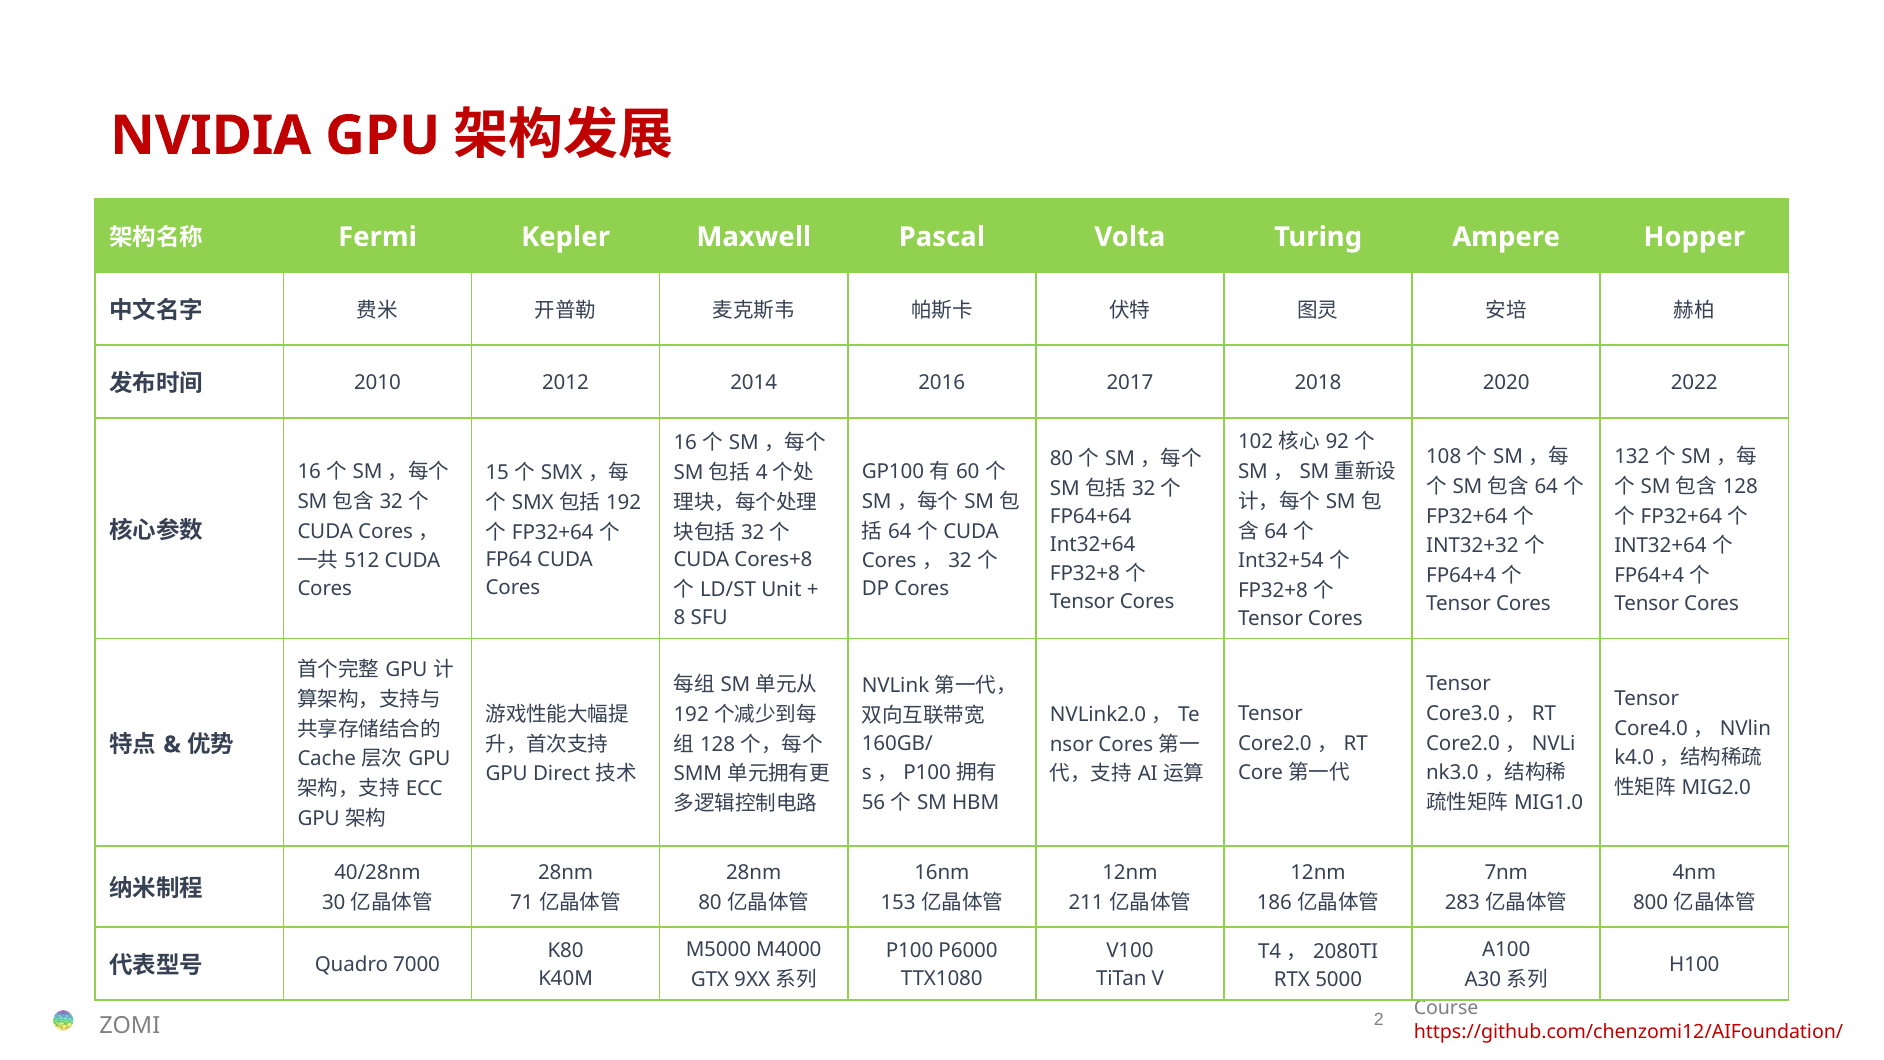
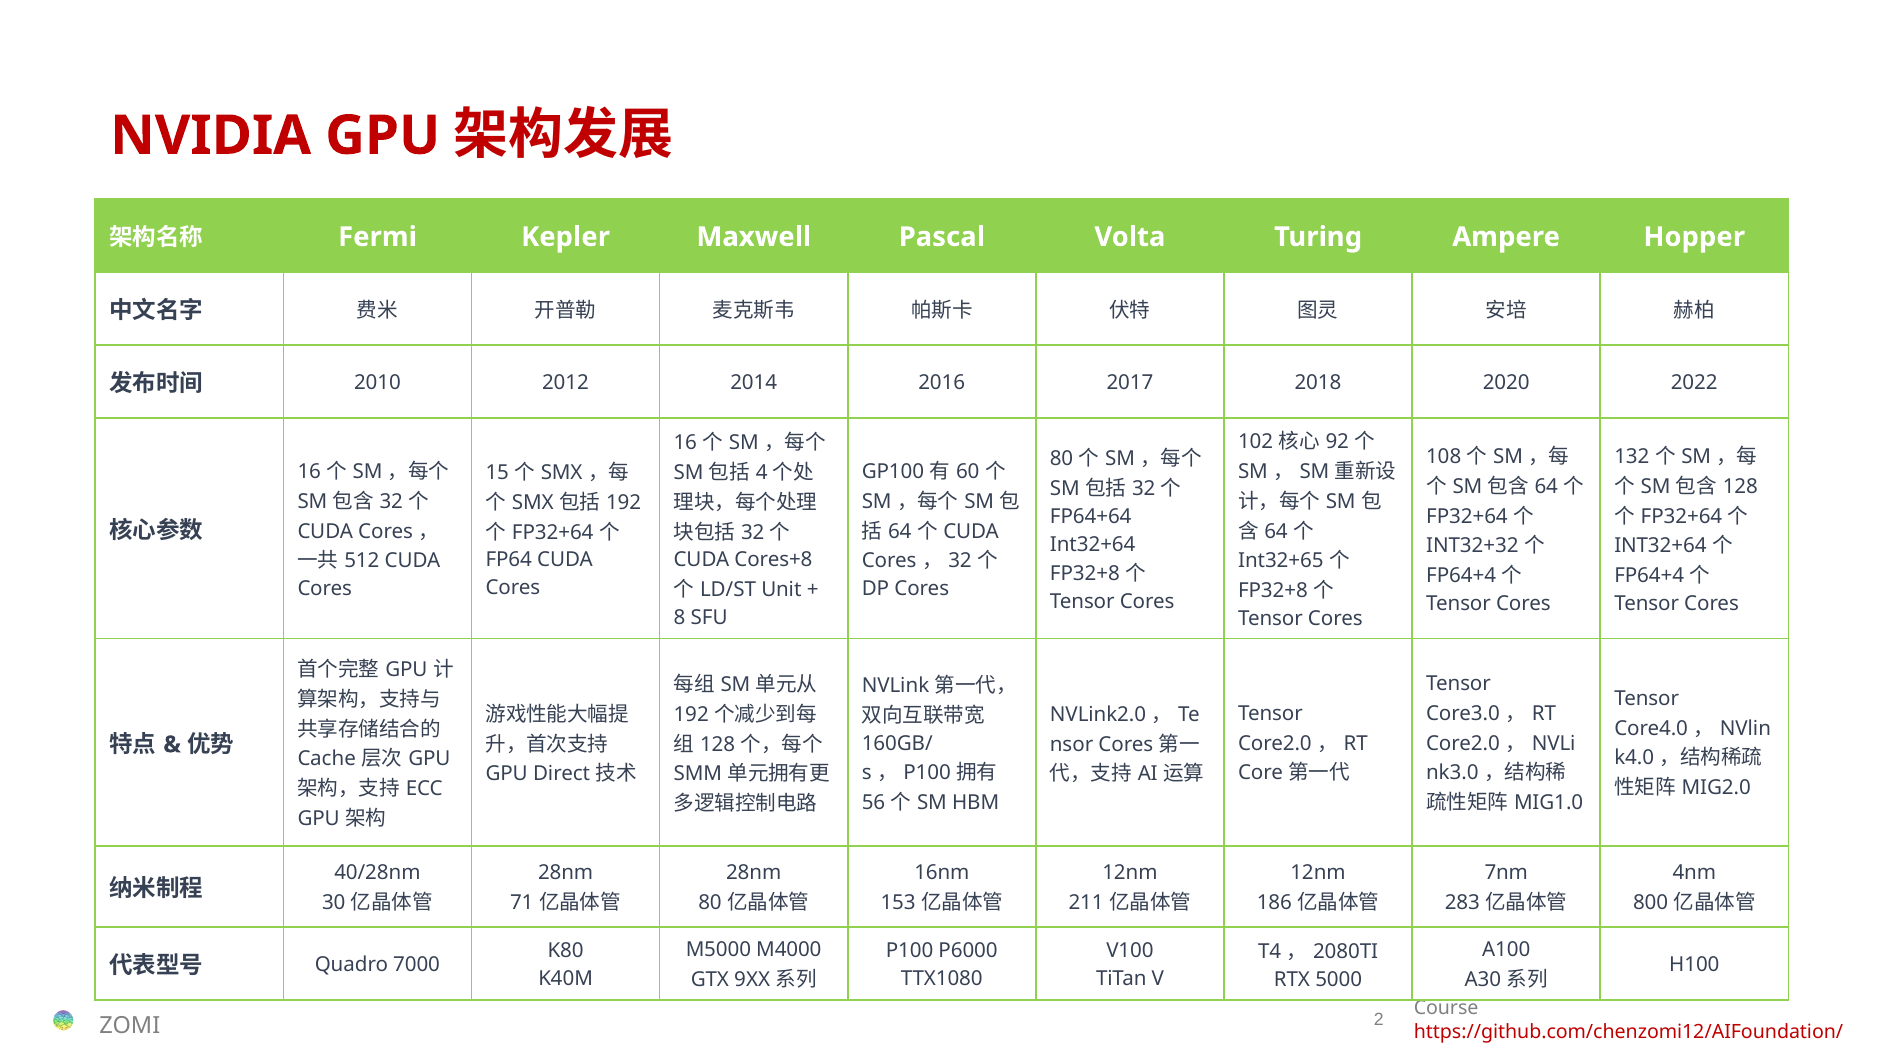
Int32+54: Int32+54 -> Int32+65
